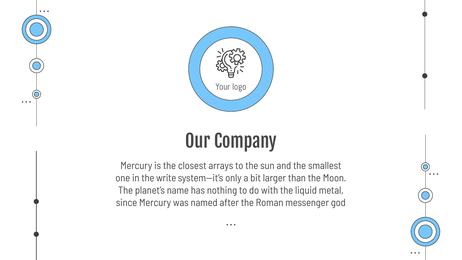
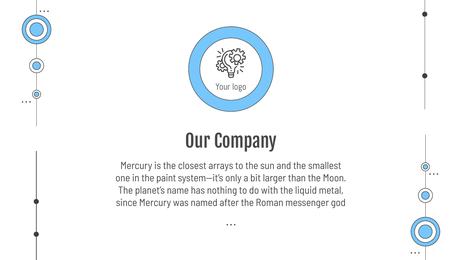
write: write -> paint
